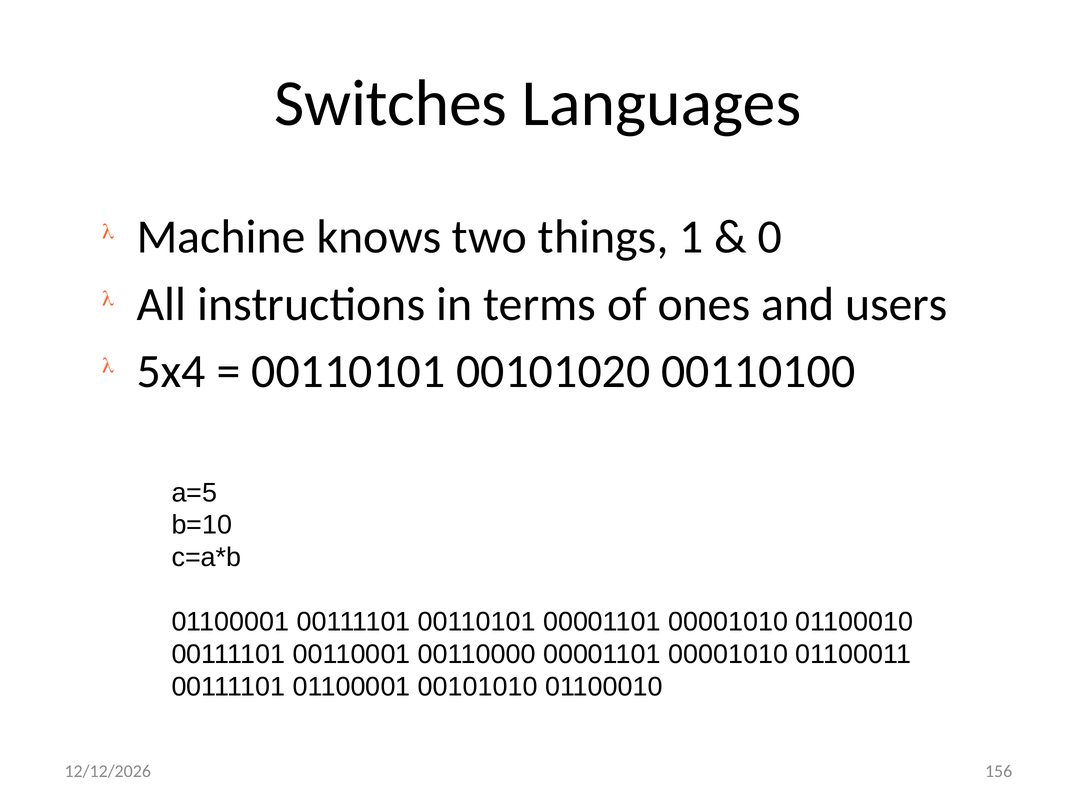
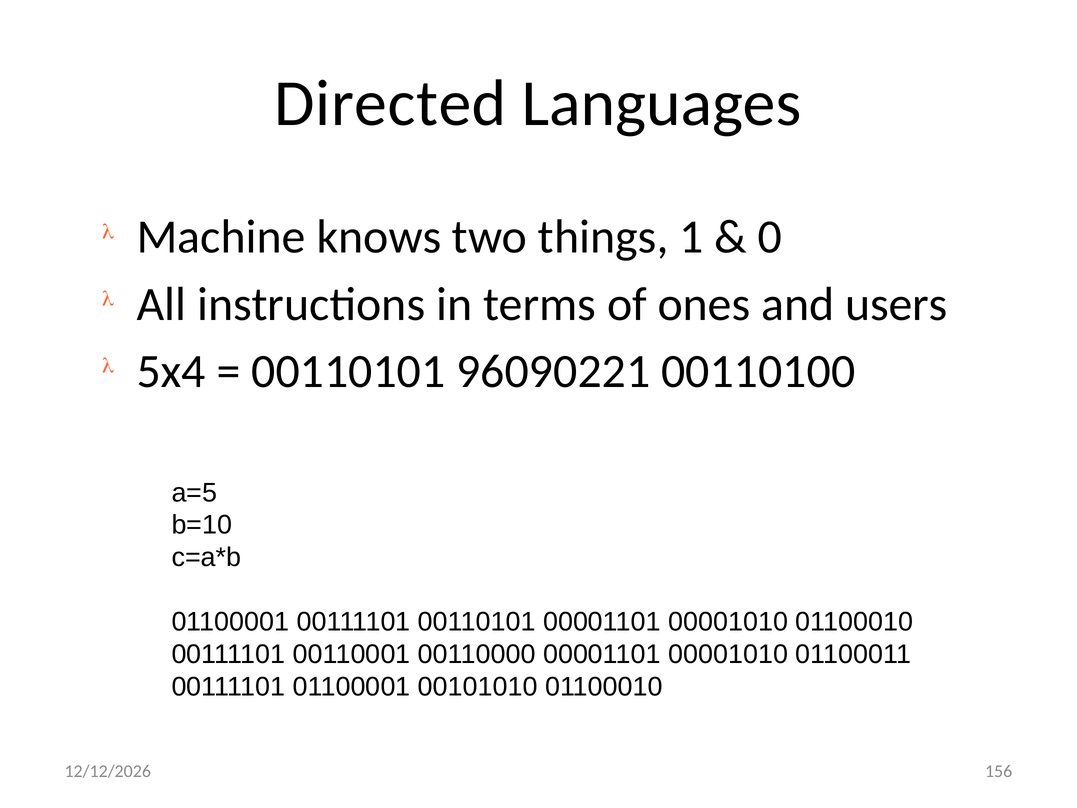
Switches: Switches -> Directed
00101020: 00101020 -> 96090221
